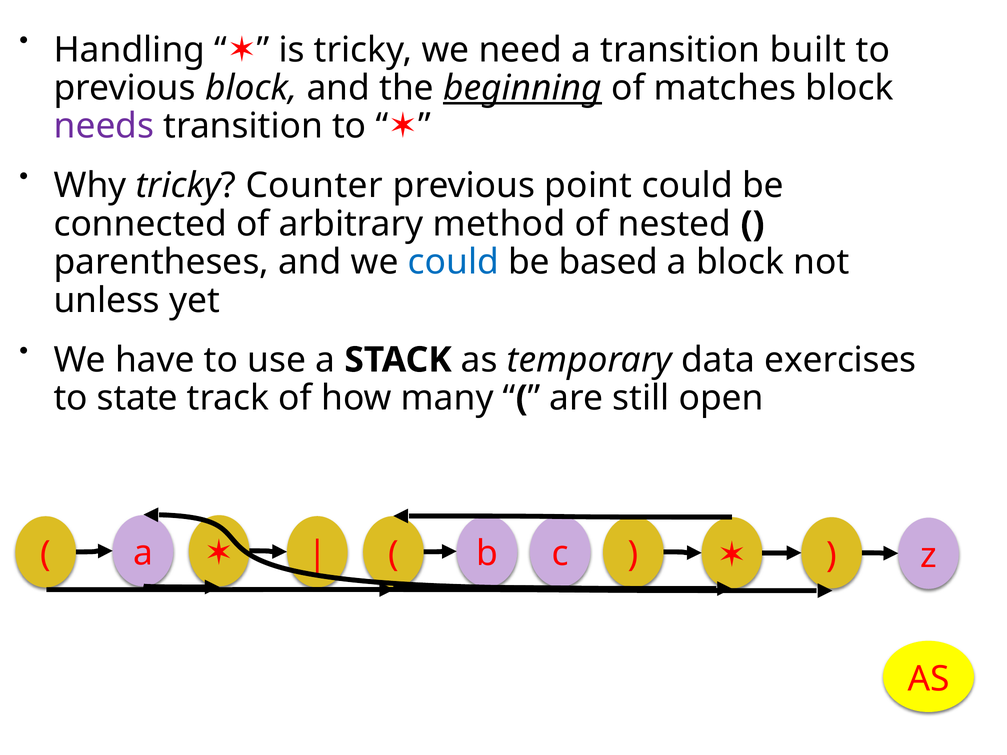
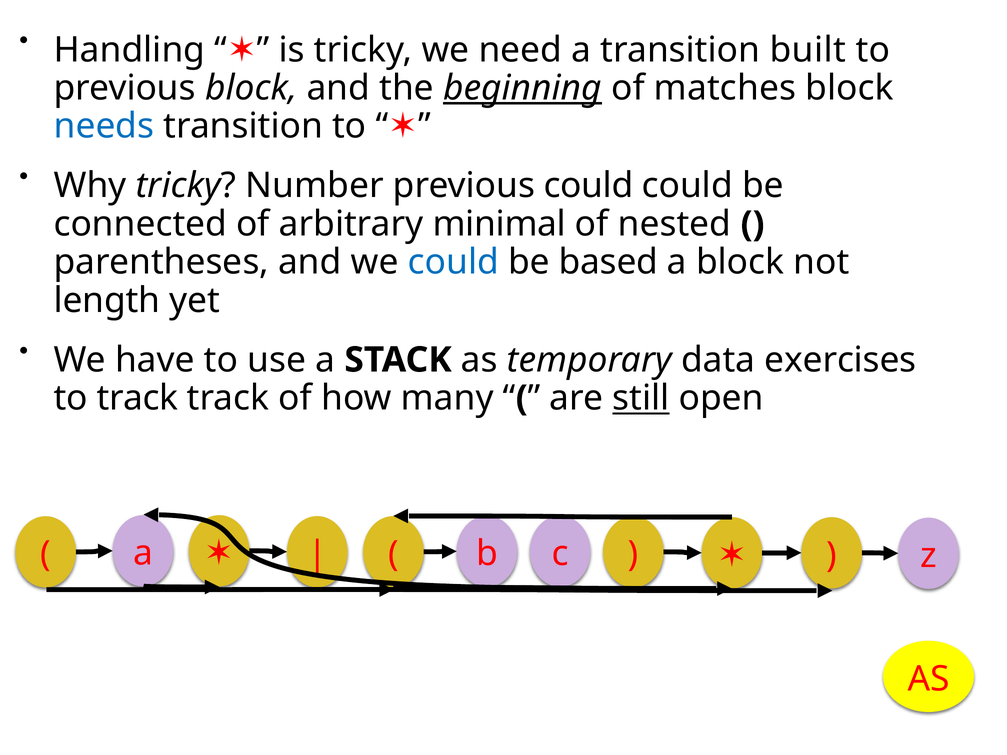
needs colour: purple -> blue
Counter: Counter -> Number
previous point: point -> could
method: method -> minimal
unless: unless -> length
to state: state -> track
still underline: none -> present
